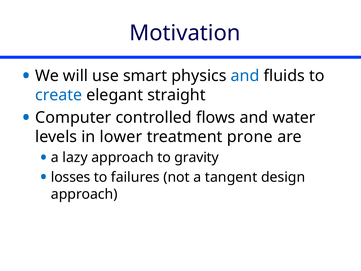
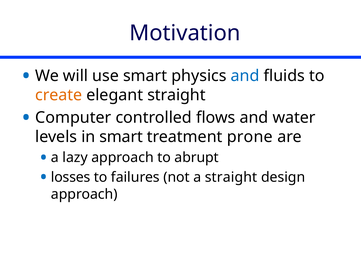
create colour: blue -> orange
in lower: lower -> smart
gravity: gravity -> abrupt
a tangent: tangent -> straight
